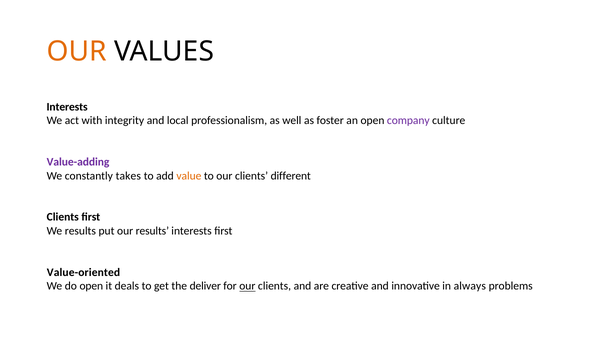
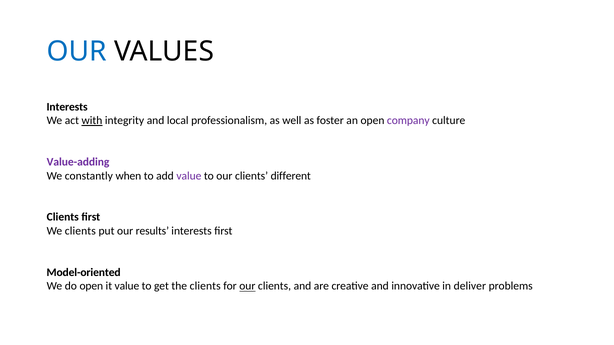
OUR at (77, 52) colour: orange -> blue
with underline: none -> present
takes: takes -> when
value at (189, 176) colour: orange -> purple
We results: results -> clients
Value-oriented: Value-oriented -> Model-oriented
it deals: deals -> value
the deliver: deliver -> clients
always: always -> deliver
